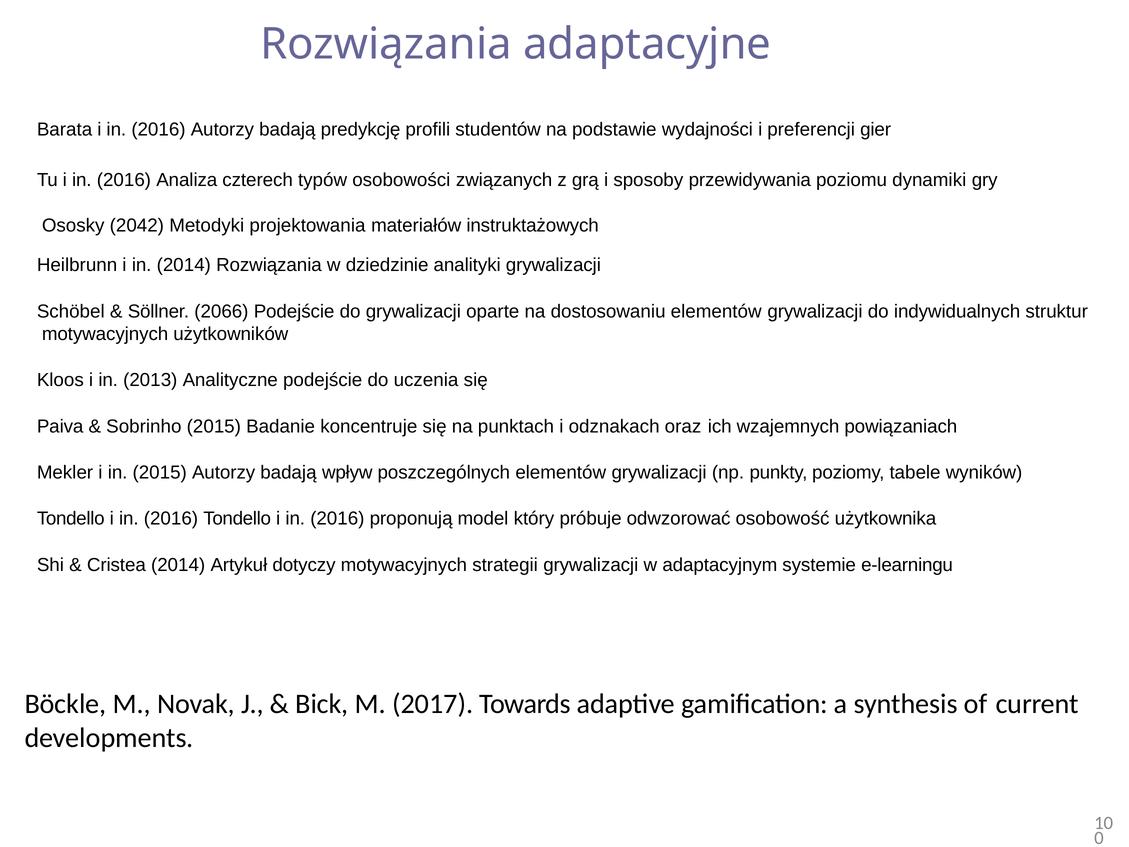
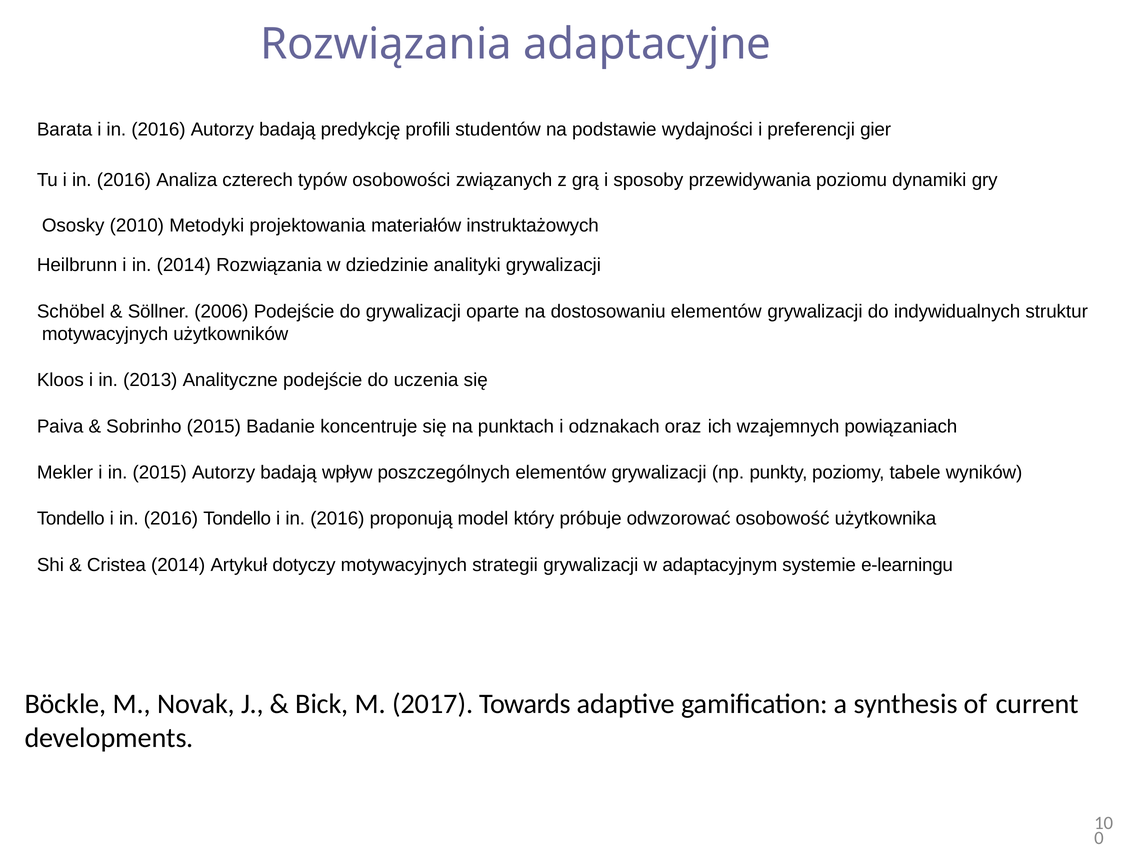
2042: 2042 -> 2010
2066: 2066 -> 2006
